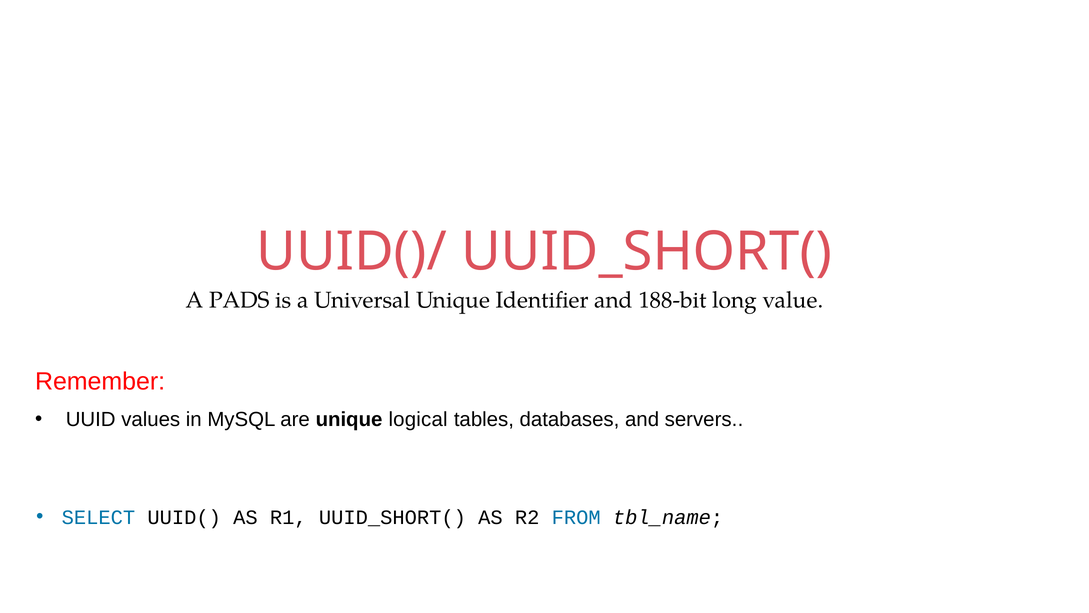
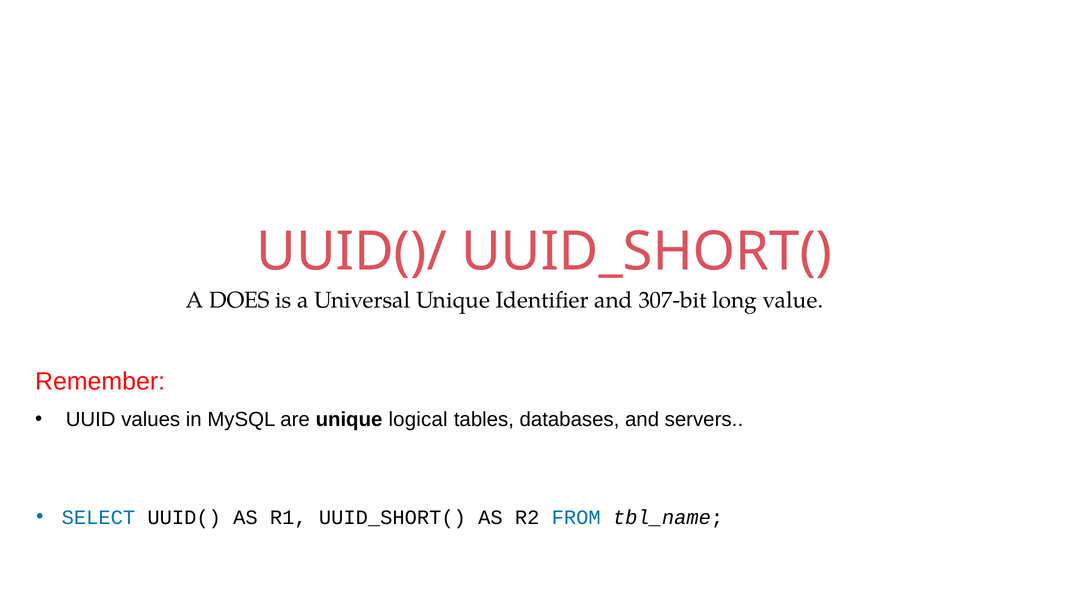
PADS: PADS -> DOES
188-bit: 188-bit -> 307-bit
